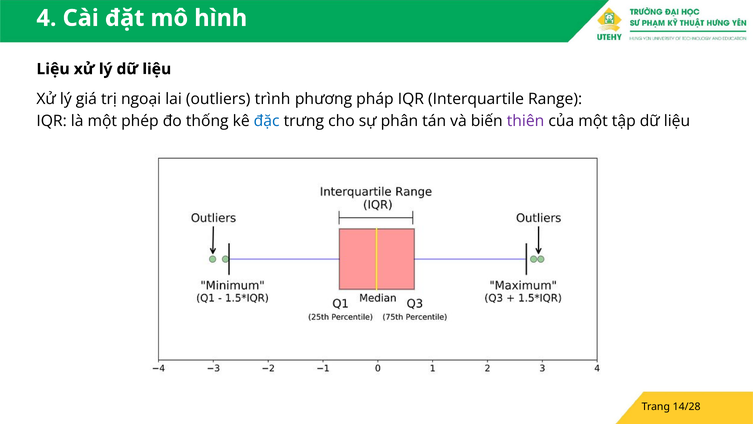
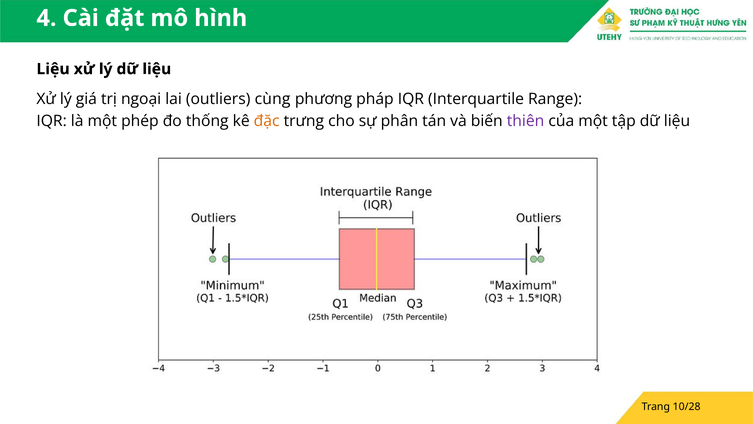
trình: trình -> cùng
đặc colour: blue -> orange
14/28: 14/28 -> 10/28
